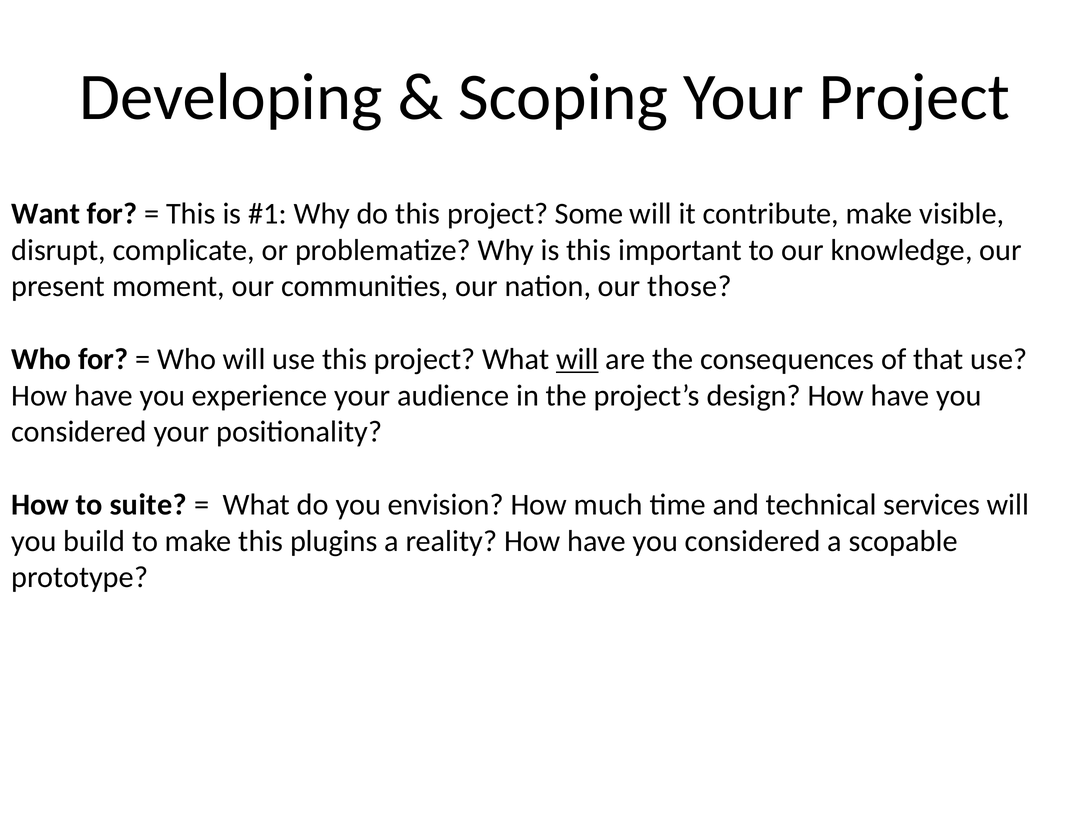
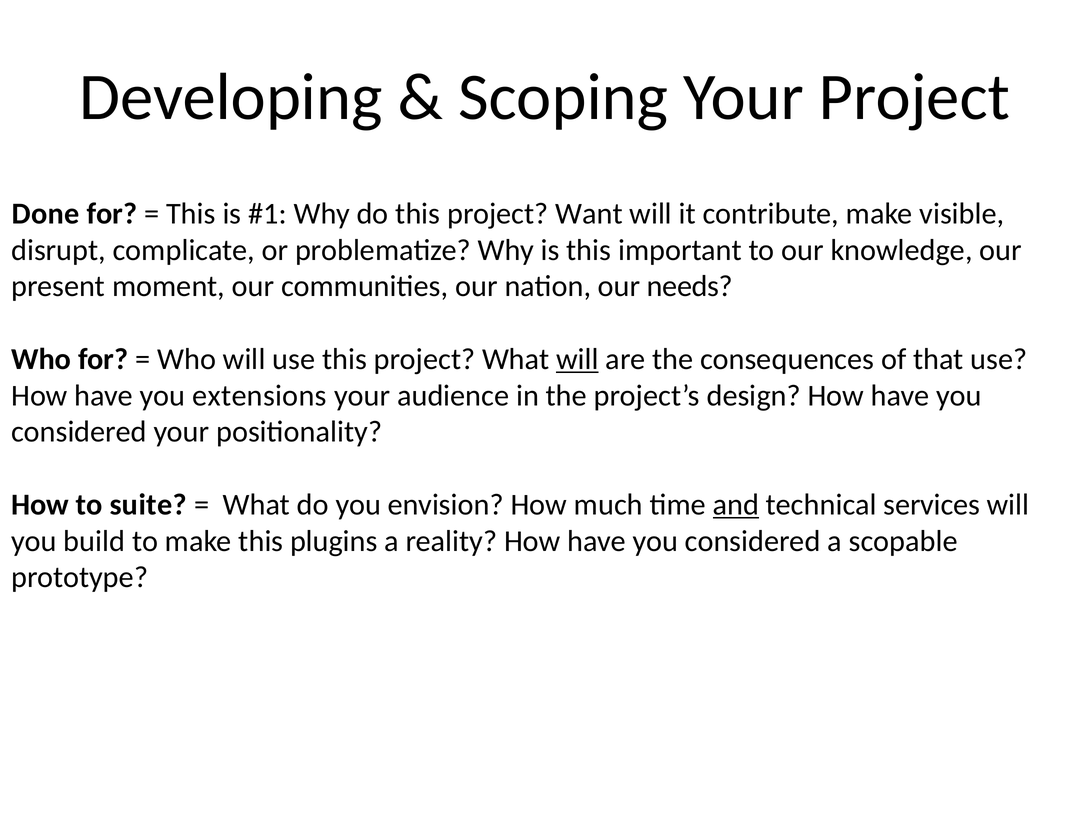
Want: Want -> Done
Some: Some -> Want
those: those -> needs
experience: experience -> extensions
and underline: none -> present
